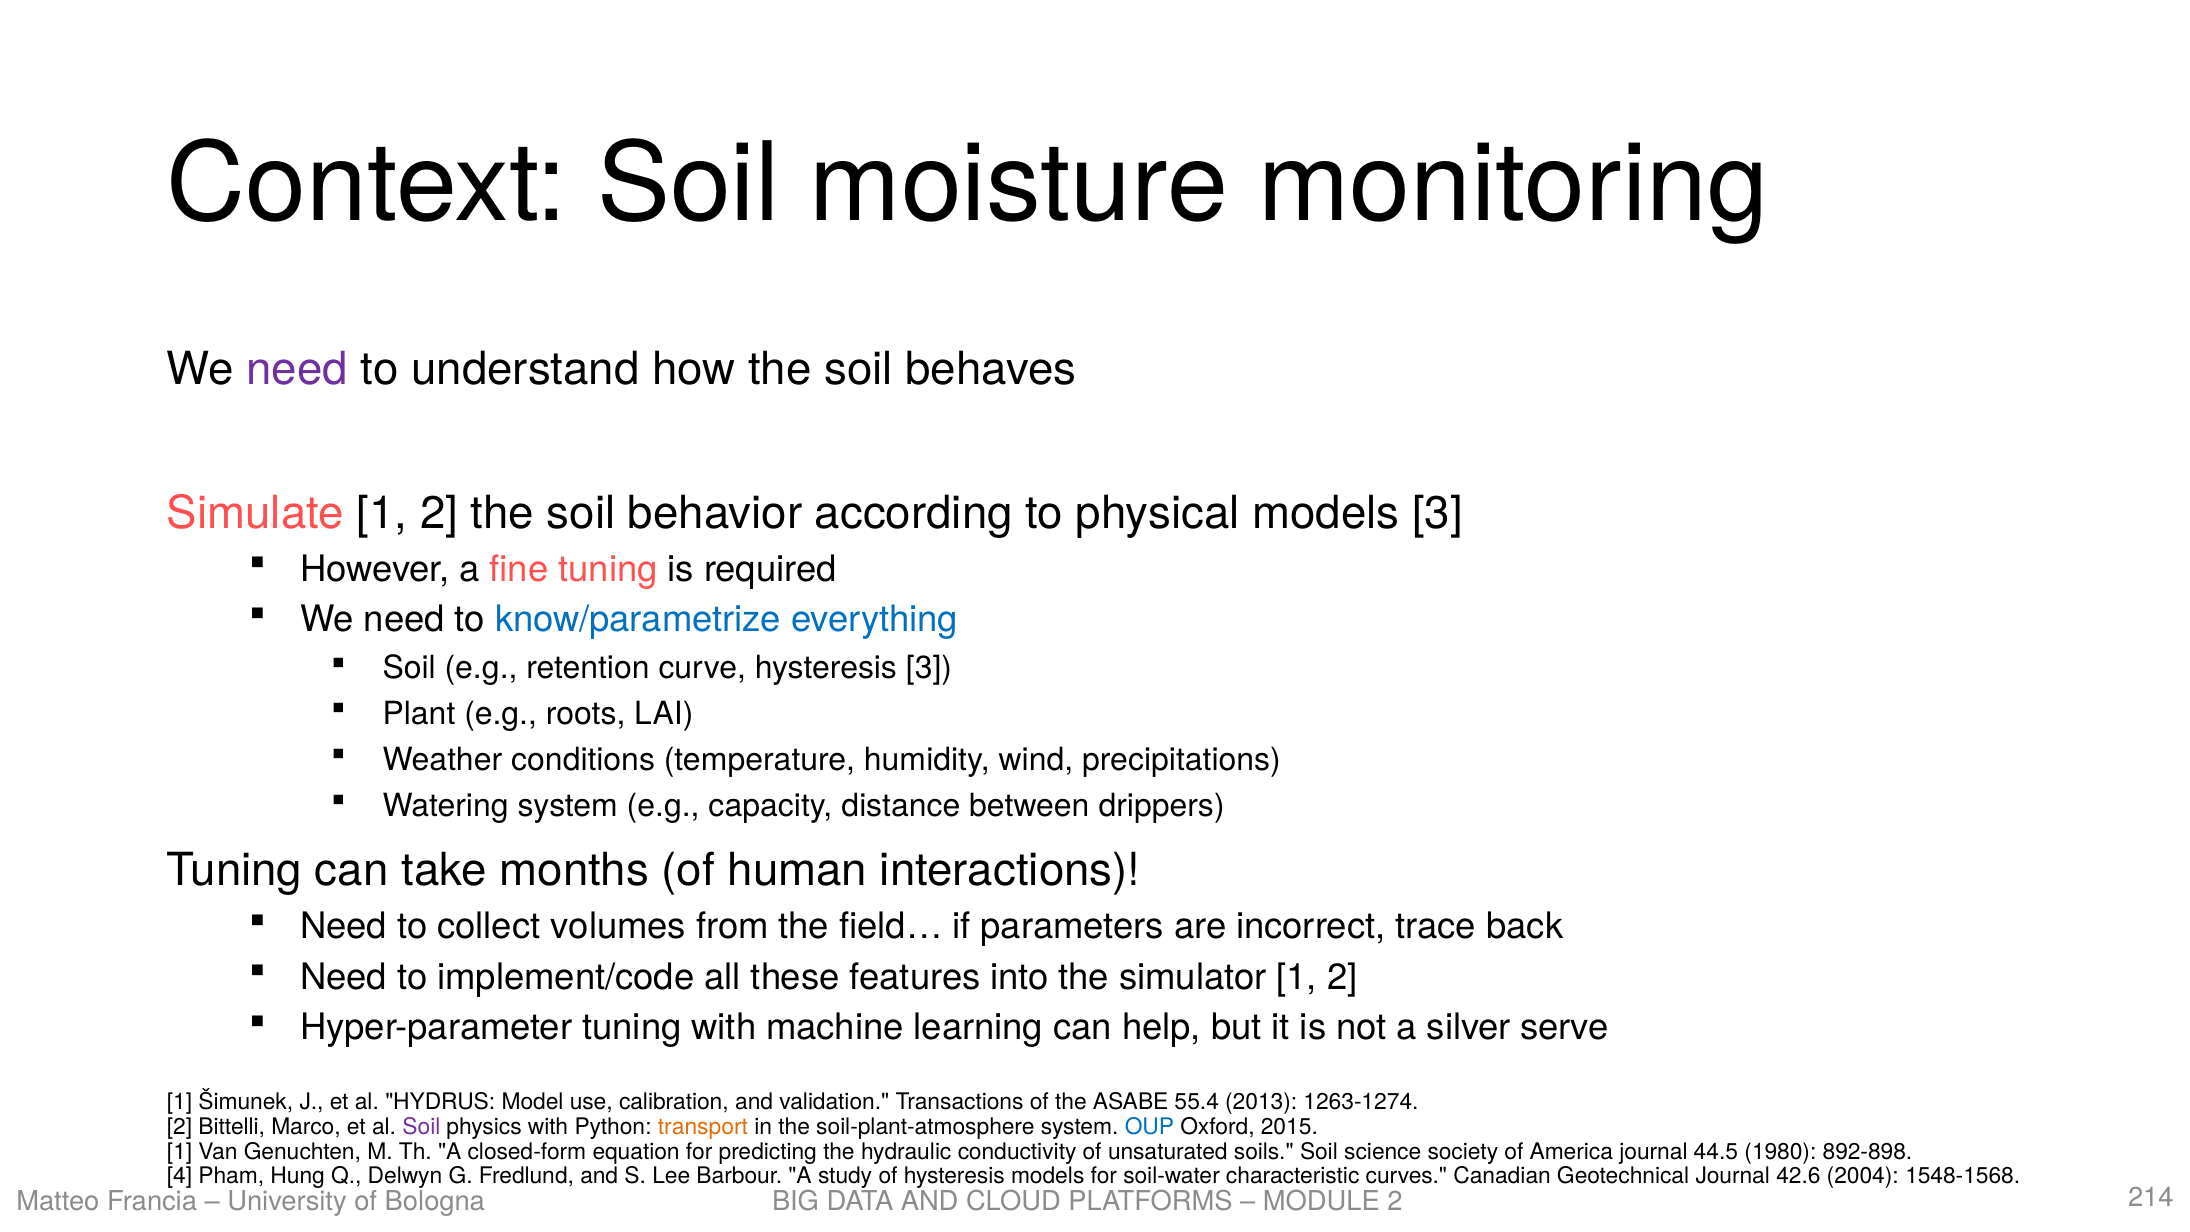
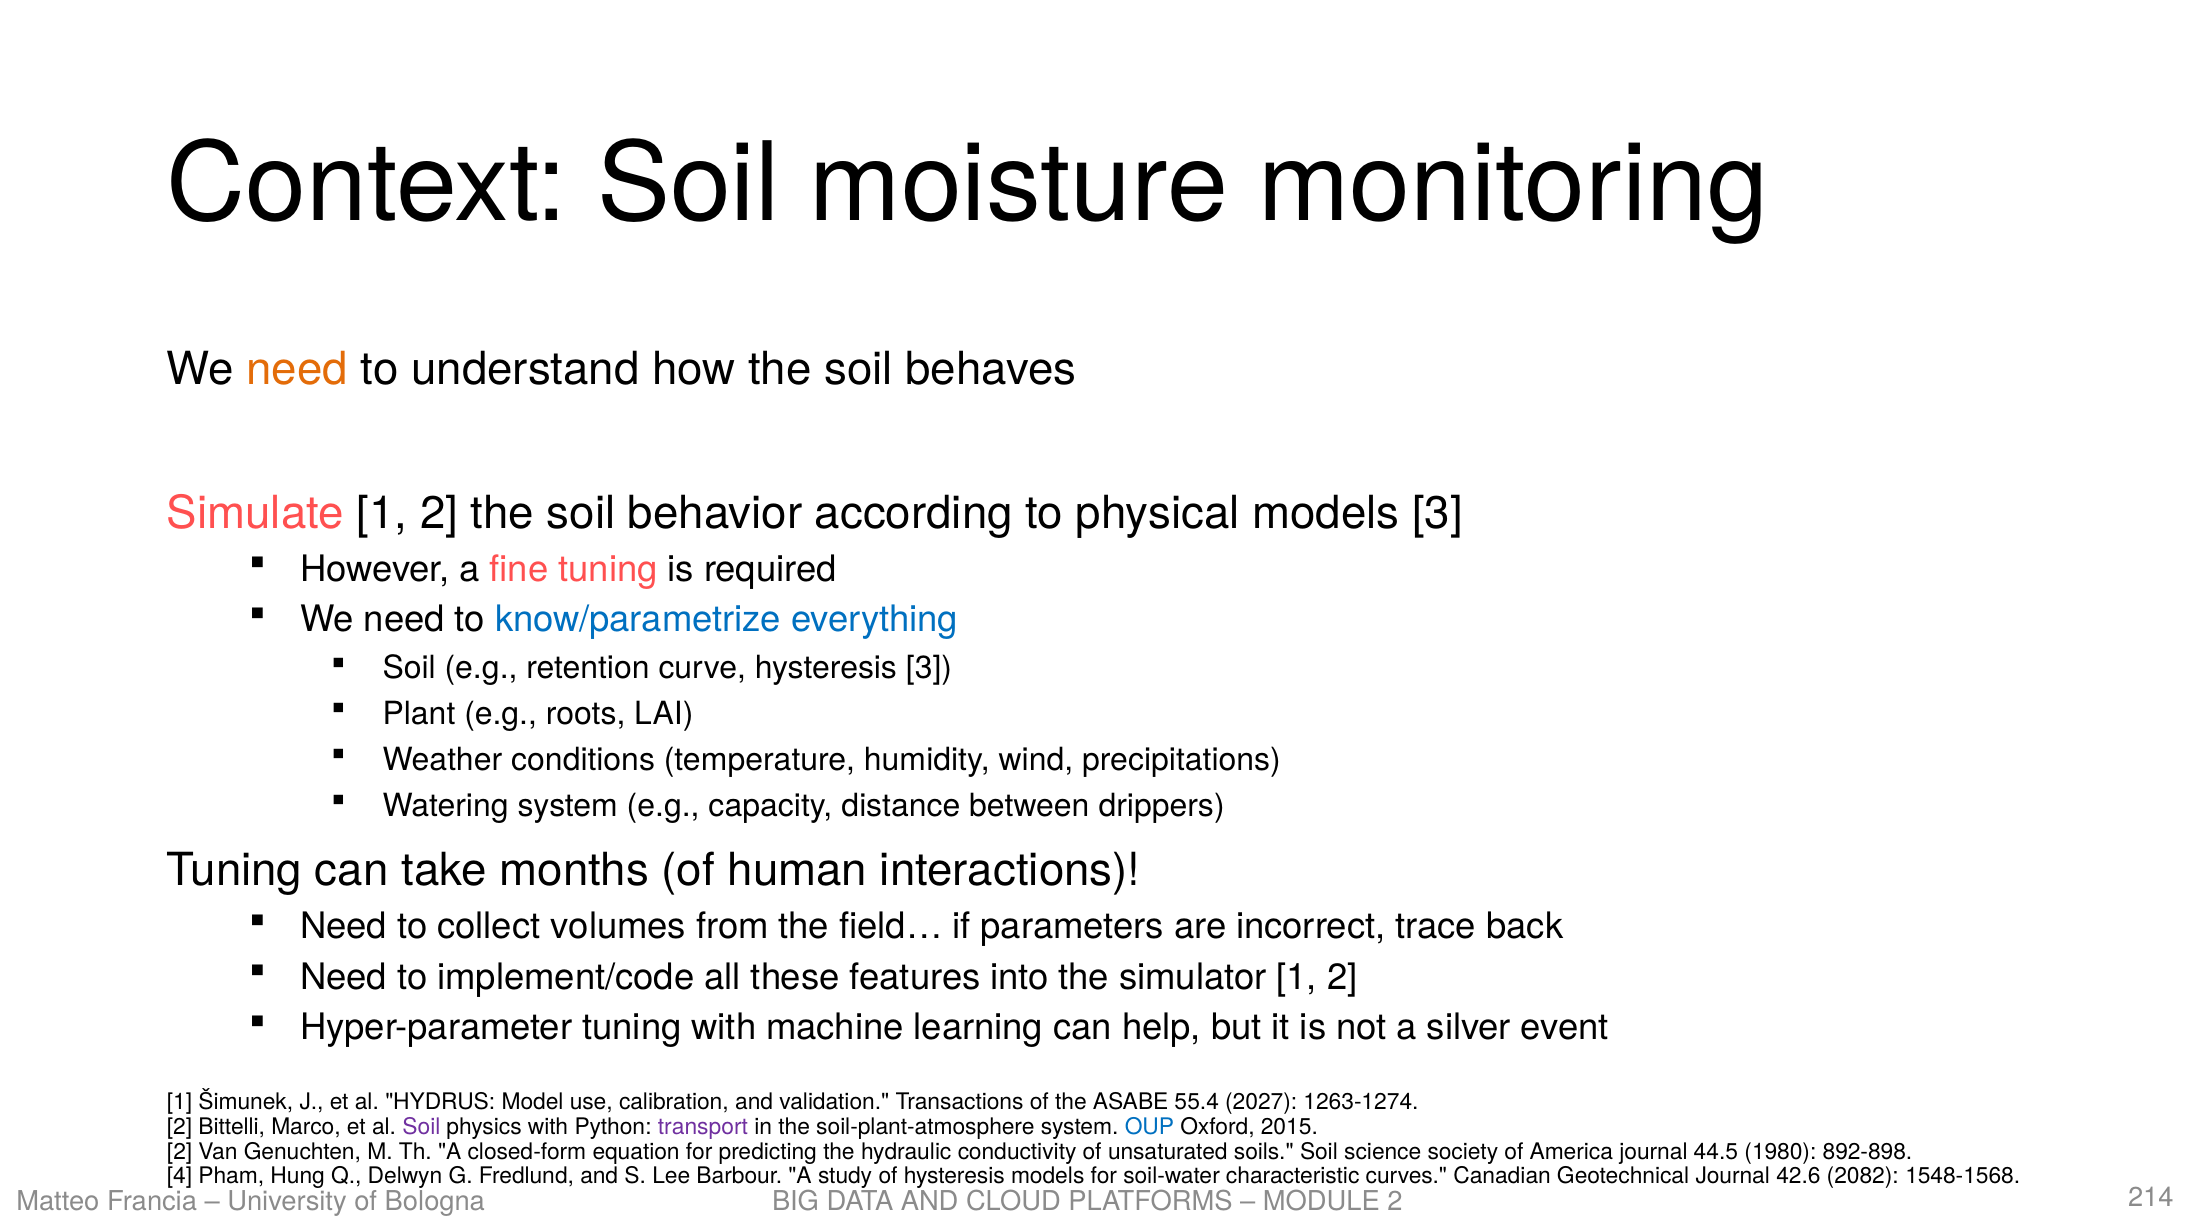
need at (297, 369) colour: purple -> orange
serve: serve -> event
2013: 2013 -> 2027
transport colour: orange -> purple
1 at (180, 1151): 1 -> 2
2004: 2004 -> 2082
